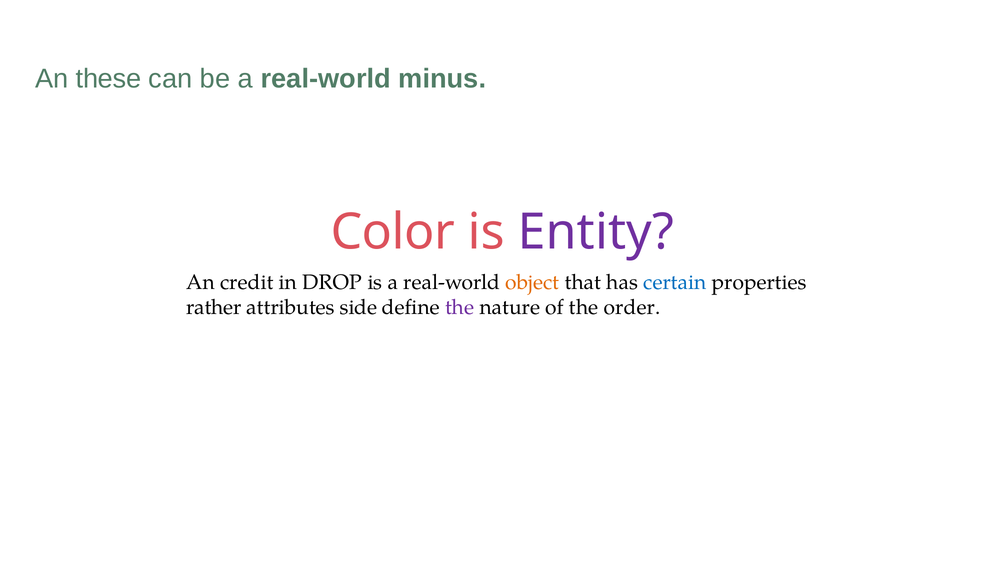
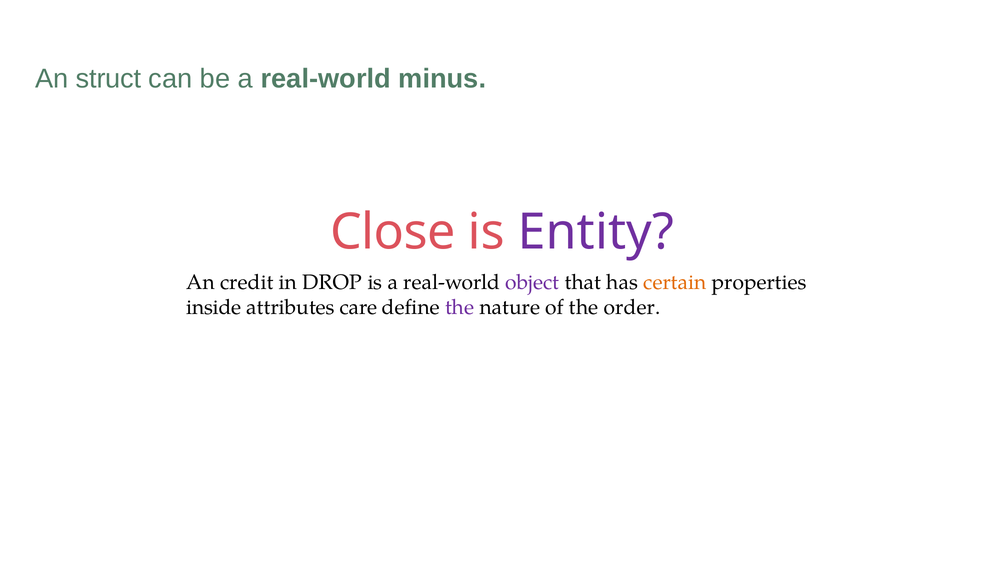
these: these -> struct
Color: Color -> Close
object colour: orange -> purple
certain colour: blue -> orange
rather: rather -> inside
side: side -> care
